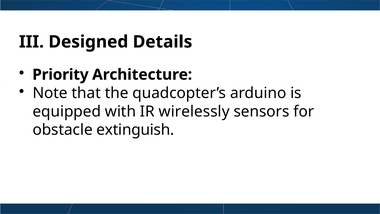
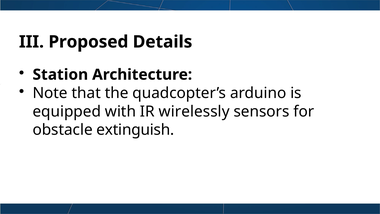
Designed: Designed -> Proposed
Priority: Priority -> Station
